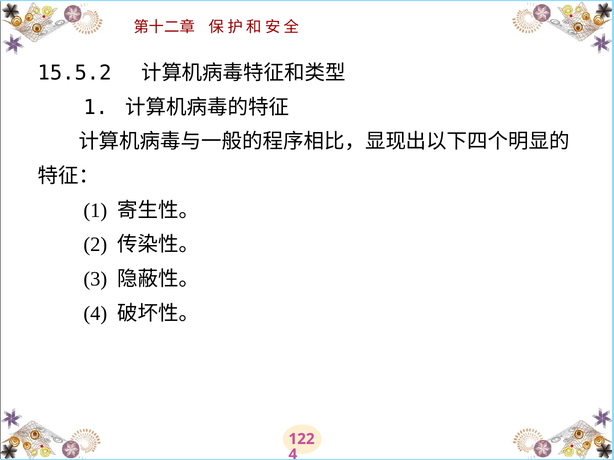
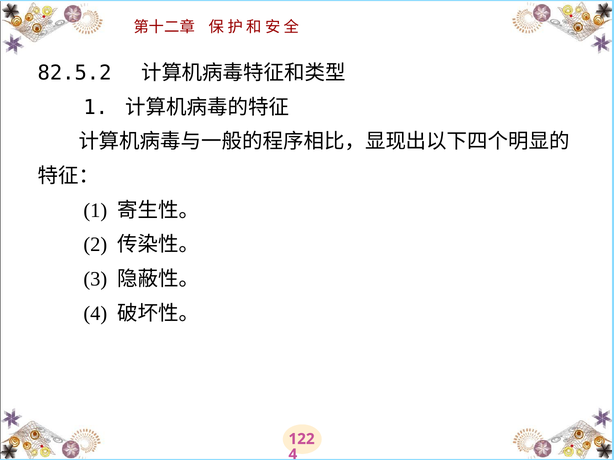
15.5.2: 15.5.2 -> 82.5.2
